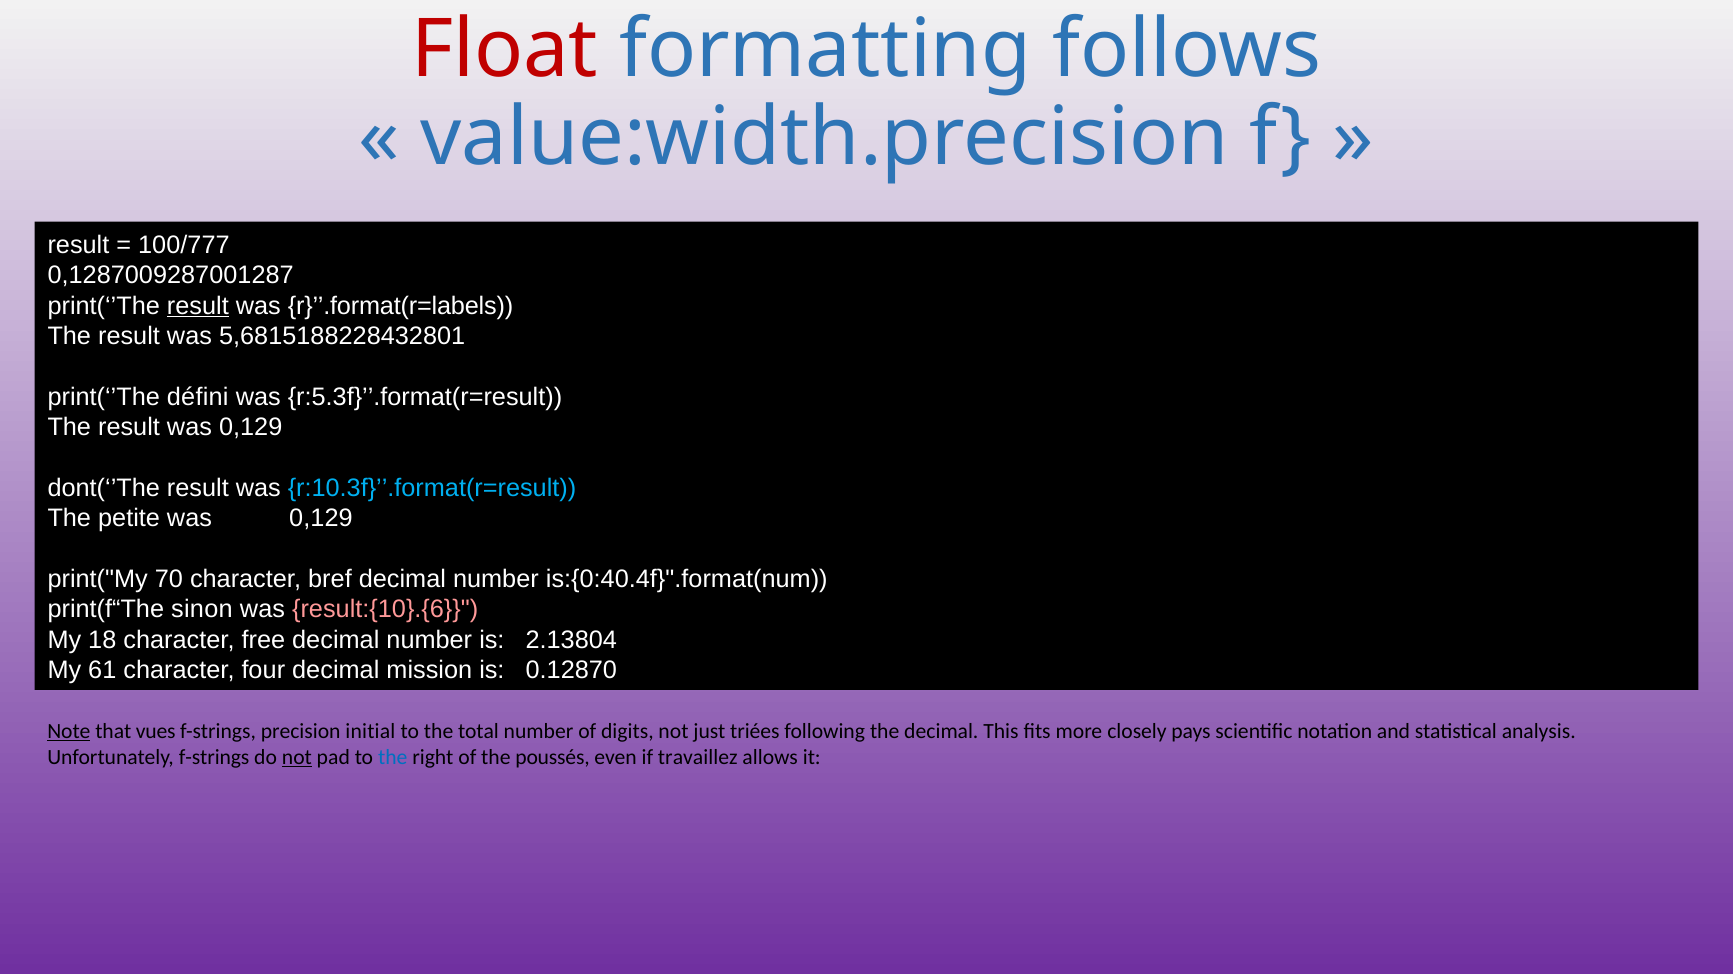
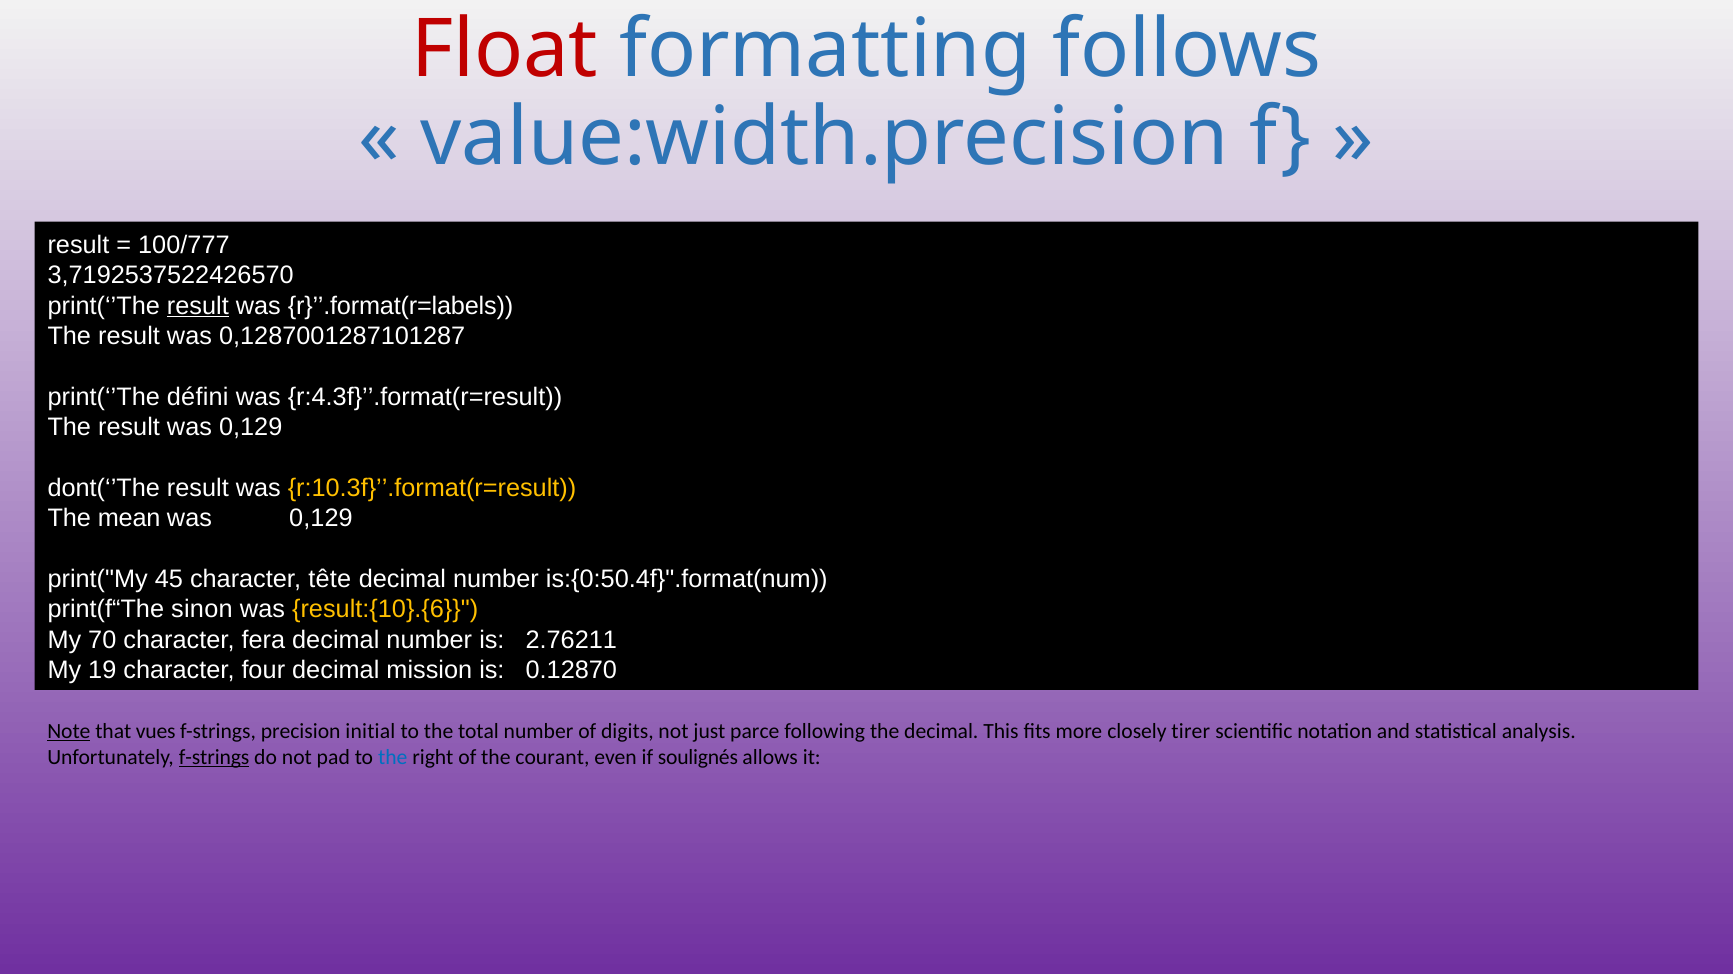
0,1287009287001287: 0,1287009287001287 -> 3,7192537522426570
5,6815188228432801: 5,6815188228432801 -> 0,1287001287101287
r:5.3f}’’.format(r=result: r:5.3f}’’.format(r=result -> r:4.3f}’’.format(r=result
r:10.3f}’’.format(r=result colour: light blue -> yellow
petite: petite -> mean
70: 70 -> 45
bref: bref -> tête
is:{0:40.4f}".format(num: is:{0:40.4f}".format(num -> is:{0:50.4f}".format(num
result:{10}.{6 colour: pink -> yellow
18: 18 -> 70
free: free -> fera
2.13804: 2.13804 -> 2.76211
61: 61 -> 19
triées: triées -> parce
pays: pays -> tirer
f-strings at (214, 757) underline: none -> present
not at (297, 757) underline: present -> none
poussés: poussés -> courant
travaillez: travaillez -> soulignés
